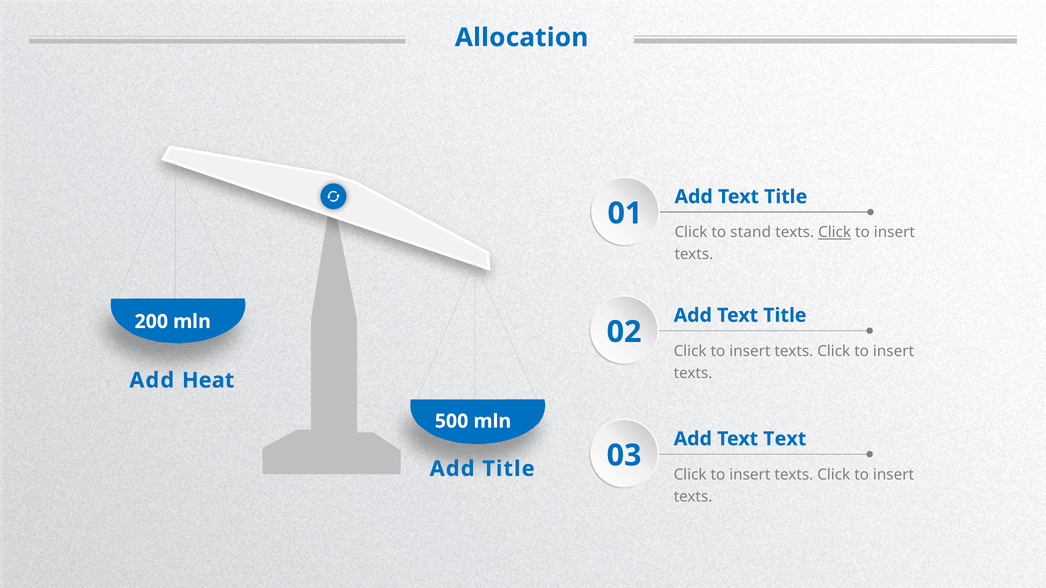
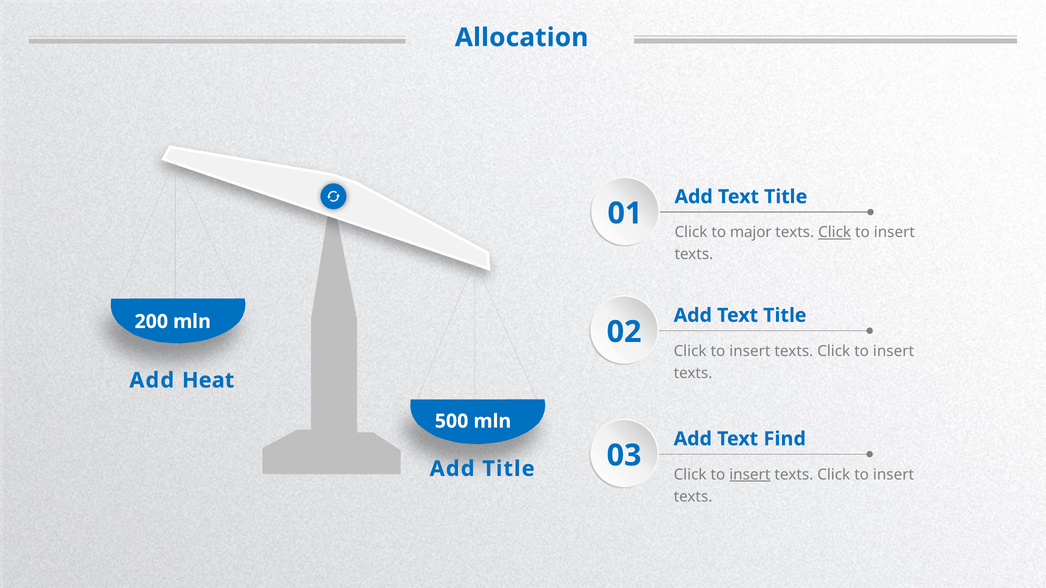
stand: stand -> major
Text Text: Text -> Find
insert at (750, 475) underline: none -> present
